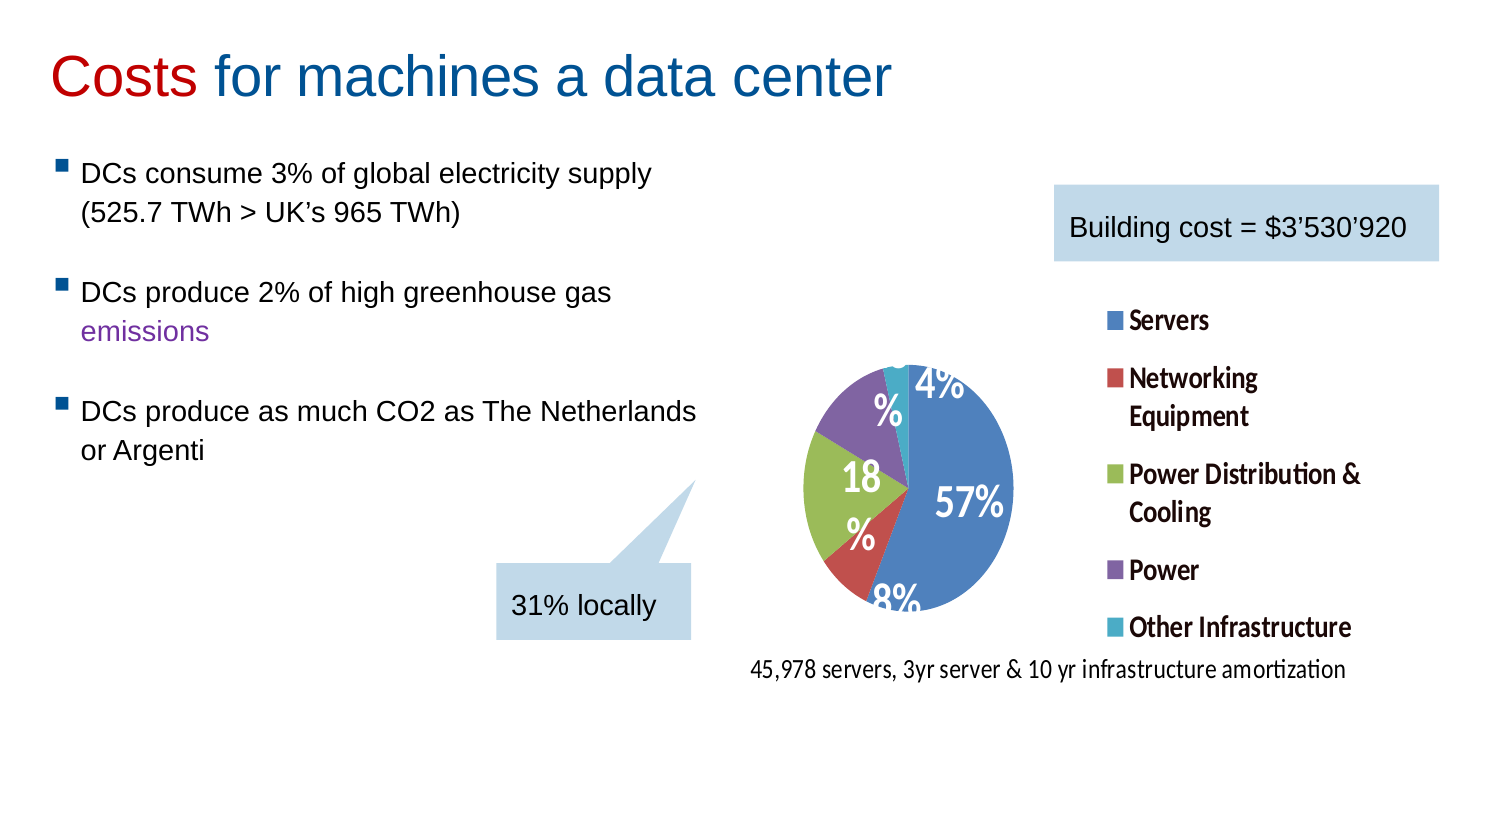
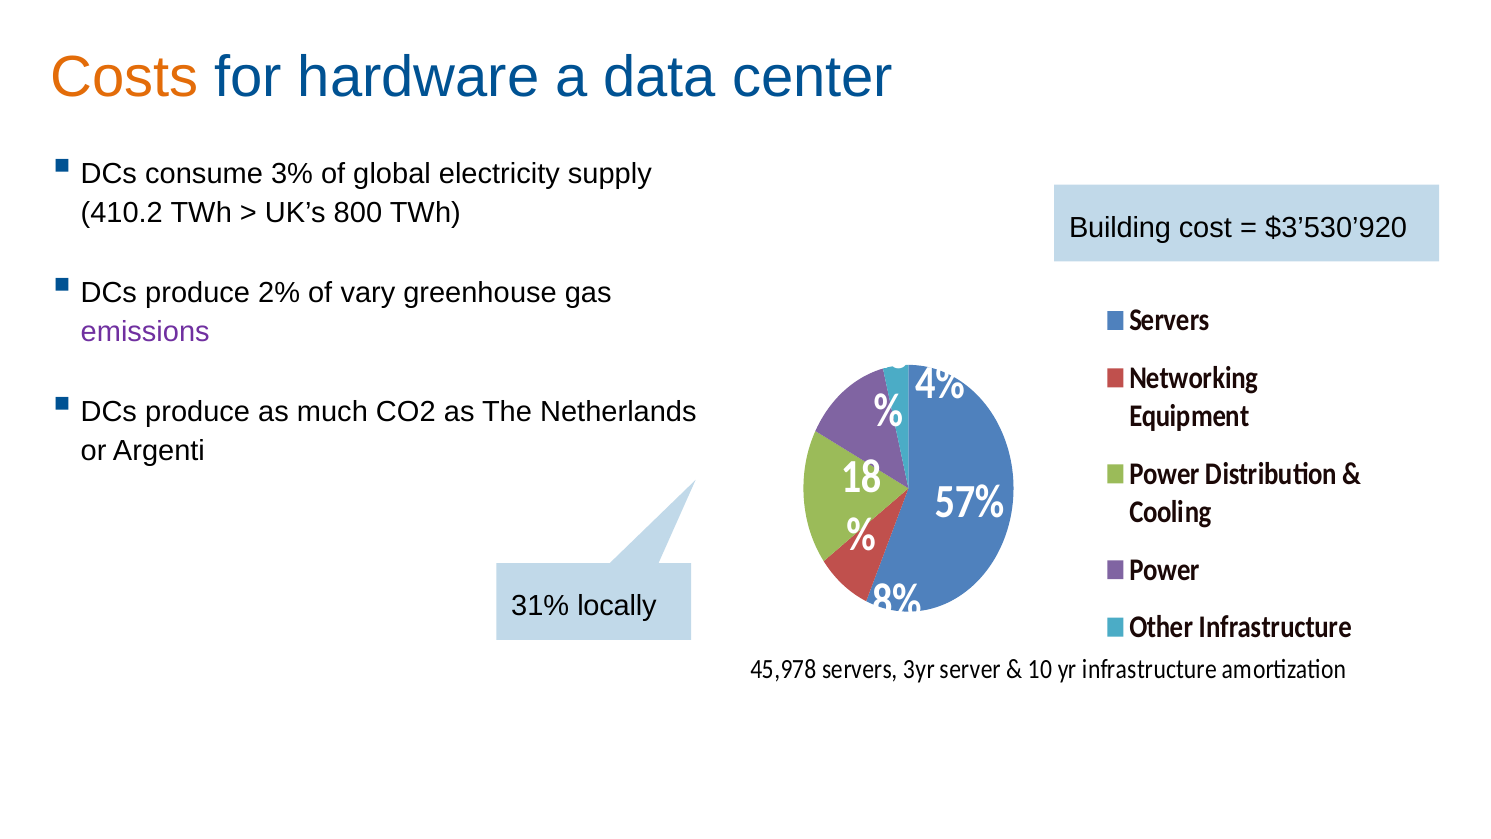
Costs colour: red -> orange
machines: machines -> hardware
525.7: 525.7 -> 410.2
965: 965 -> 800
high: high -> vary
